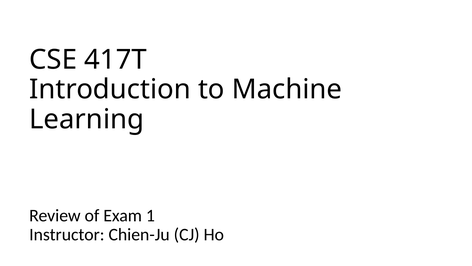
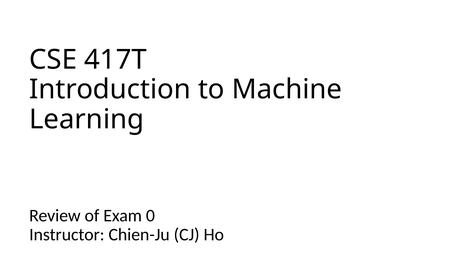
1: 1 -> 0
